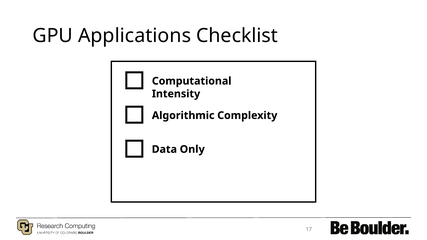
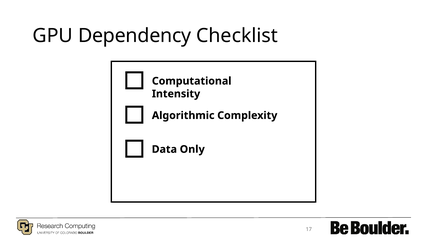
Applications: Applications -> Dependency
